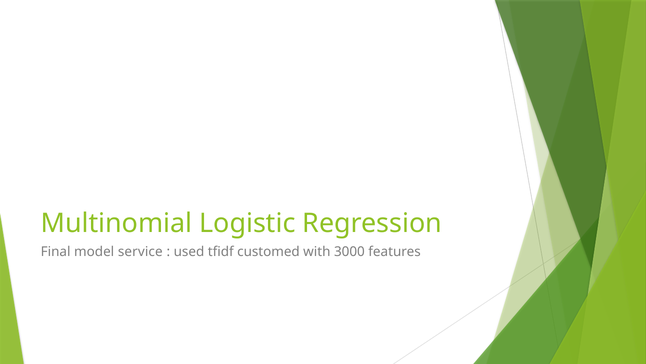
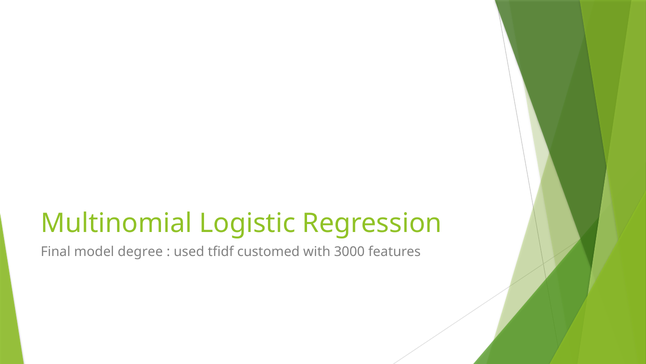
service: service -> degree
